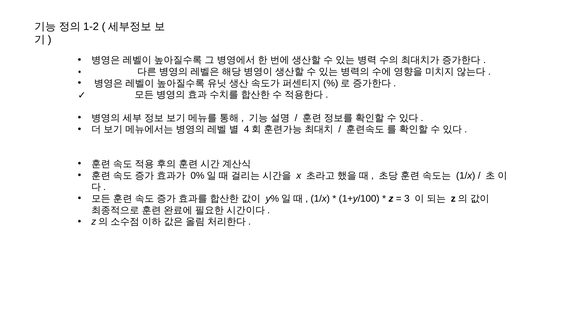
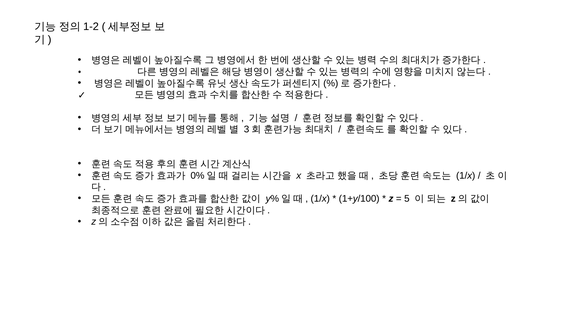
4: 4 -> 3
3: 3 -> 5
